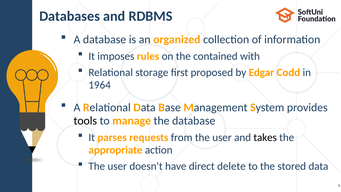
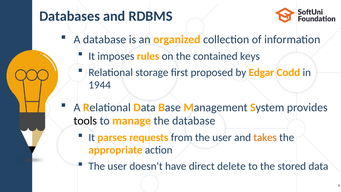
with: with -> keys
1964: 1964 -> 1944
takes colour: black -> orange
